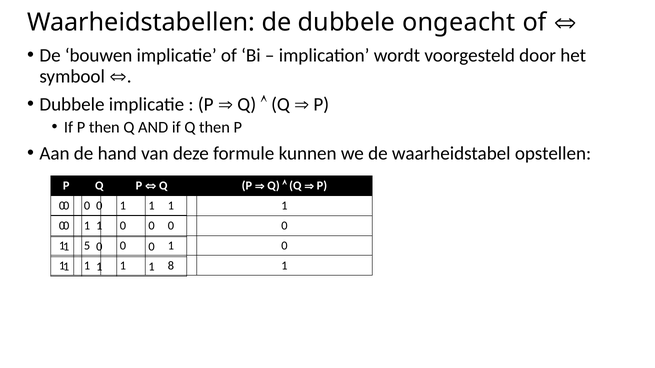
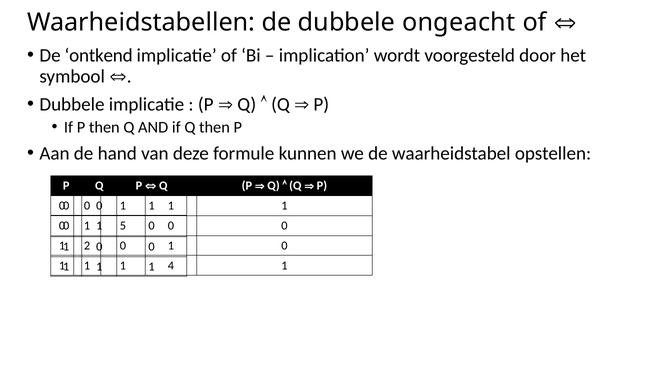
bouwen: bouwen -> ontkend
0 at (123, 226): 0 -> 5
5: 5 -> 2
8: 8 -> 4
